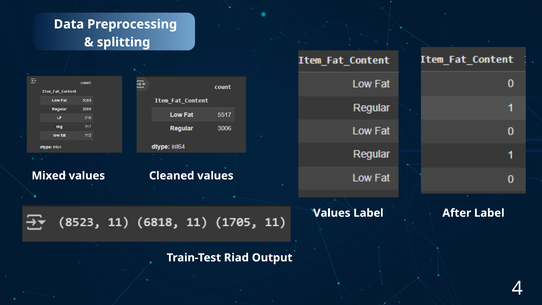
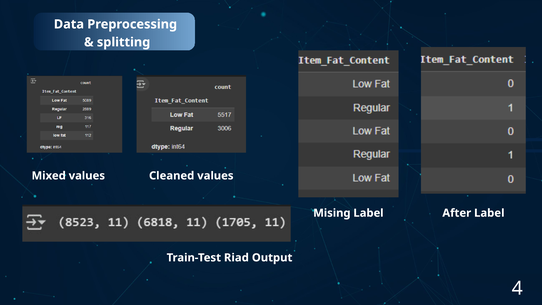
Values at (332, 213): Values -> Mising
